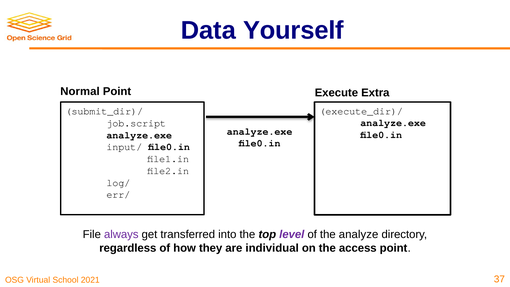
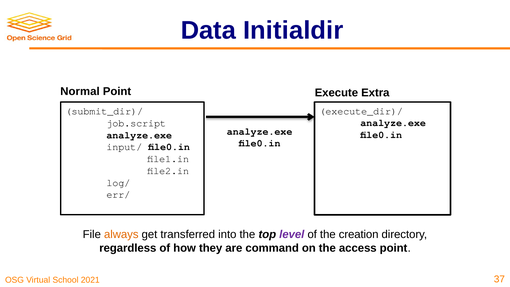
Yourself: Yourself -> Initialdir
always colour: purple -> orange
analyze: analyze -> creation
individual: individual -> command
